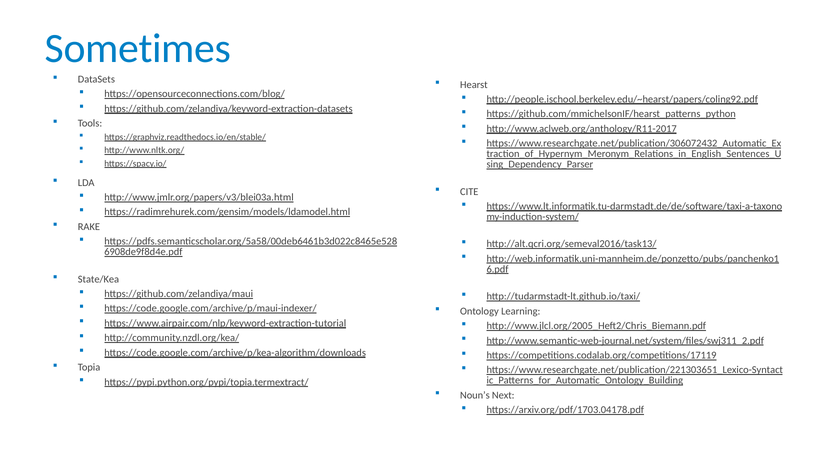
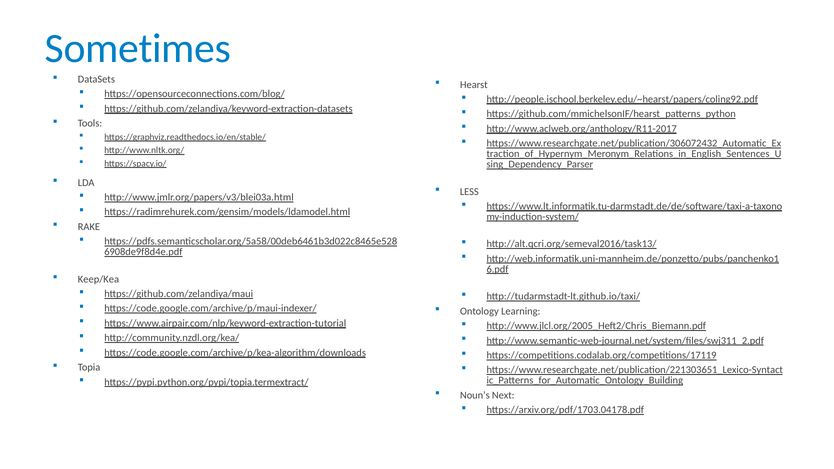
CITE: CITE -> LESS
State/Kea: State/Kea -> Keep/Kea
